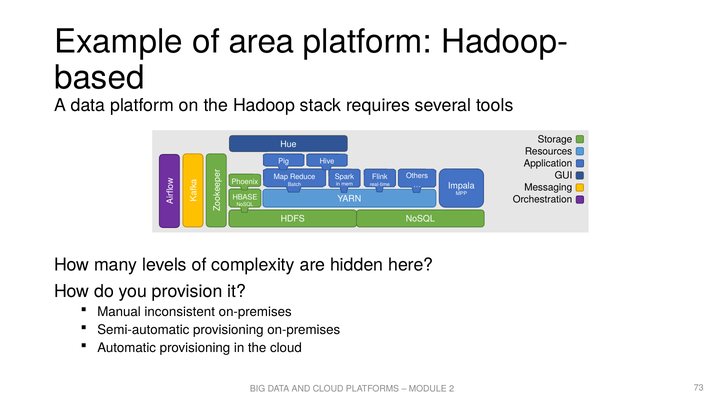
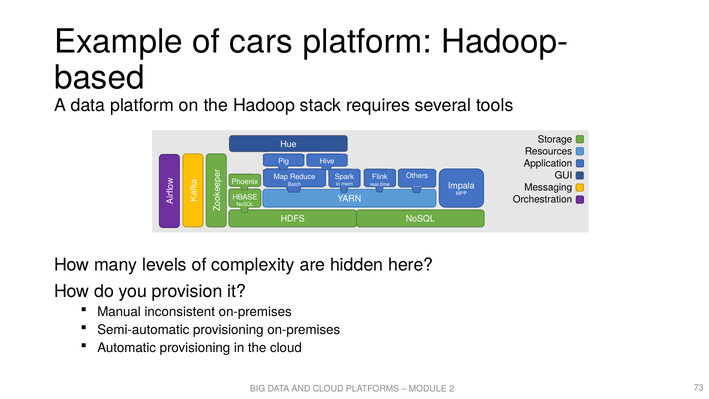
area: area -> cars
